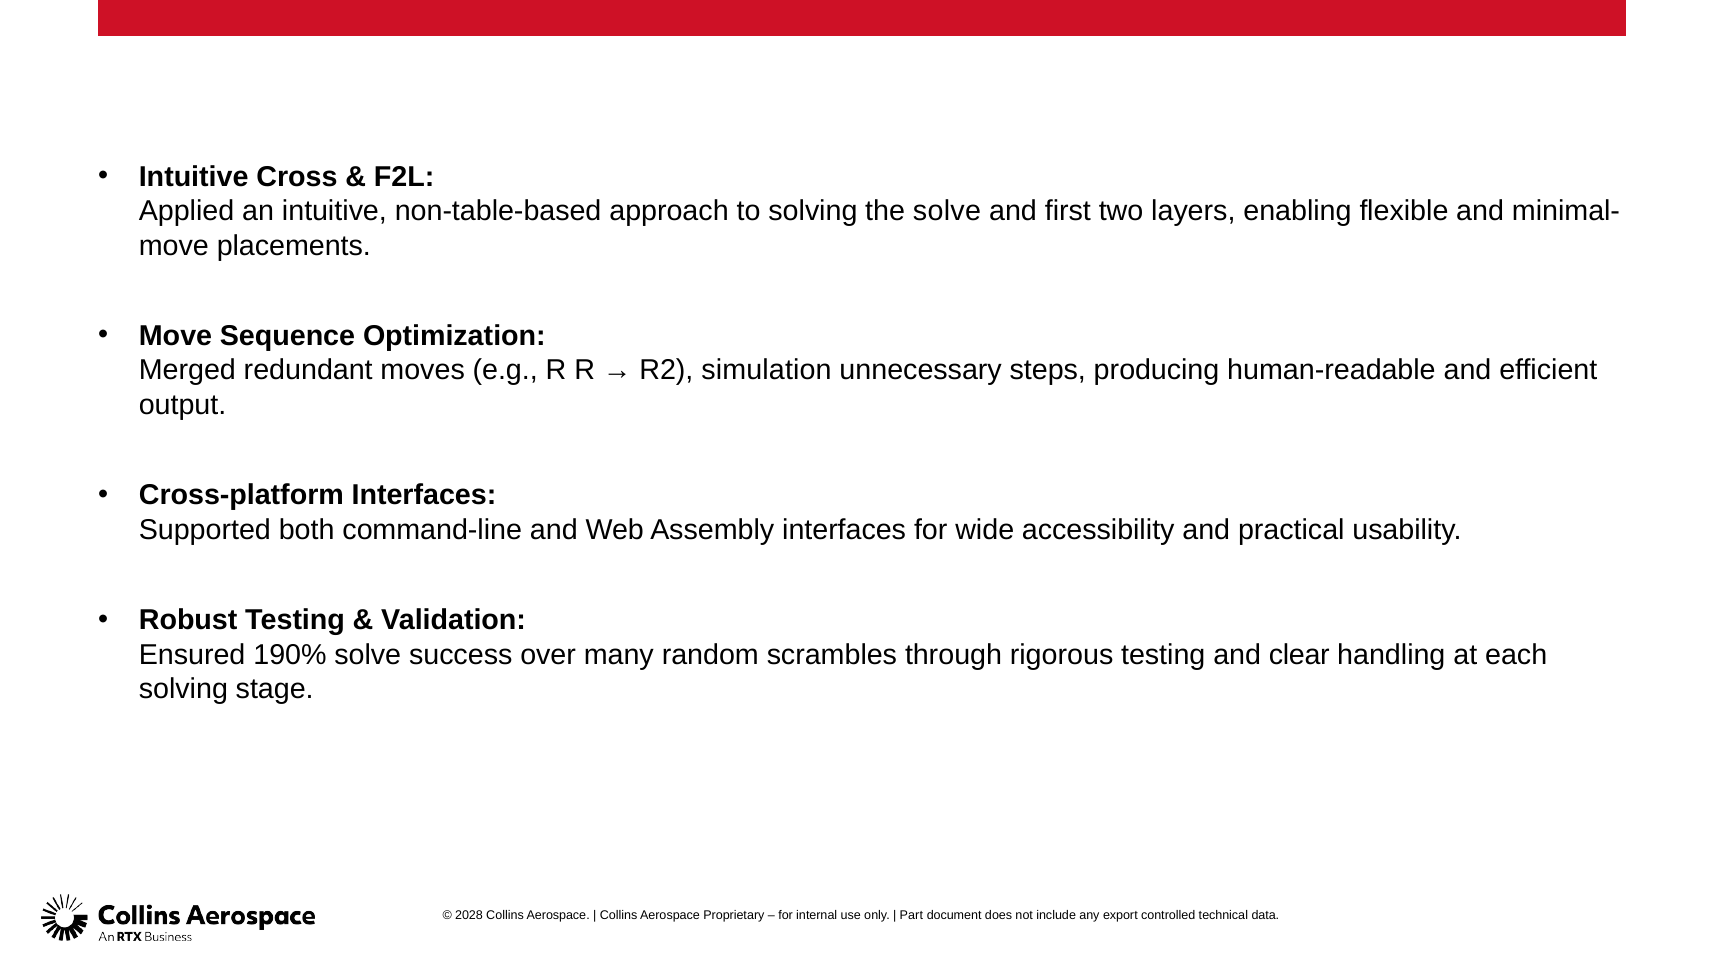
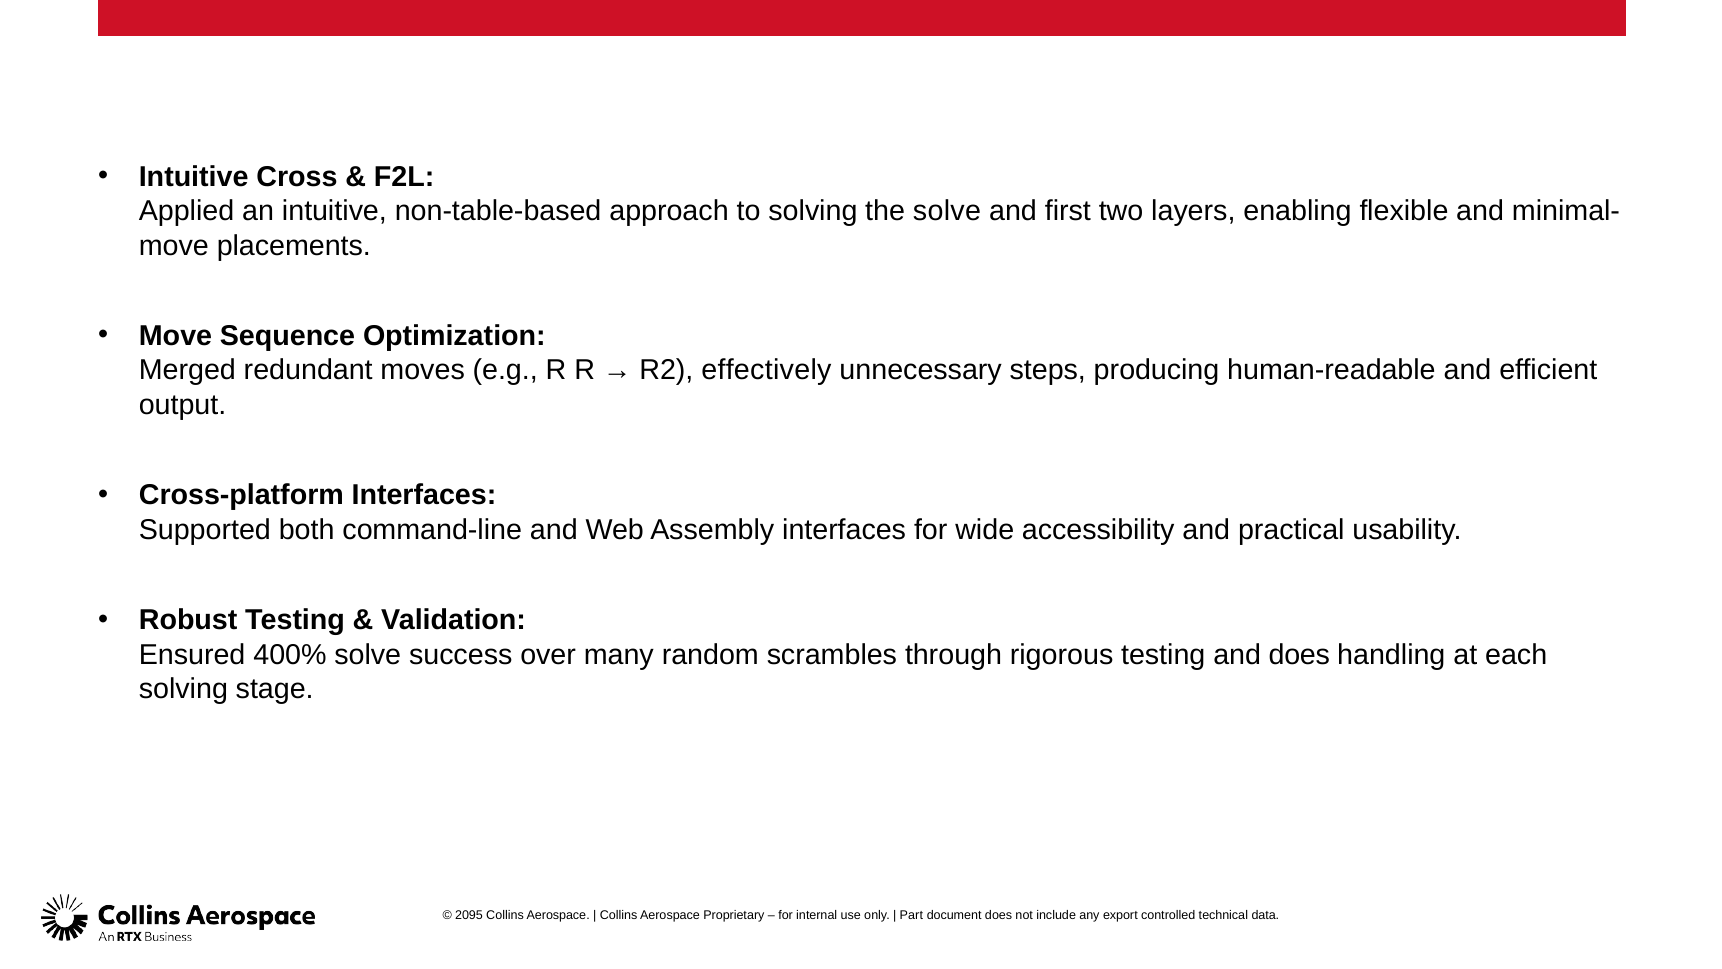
simulation: simulation -> effectively
190%: 190% -> 400%
and clear: clear -> does
2028: 2028 -> 2095
